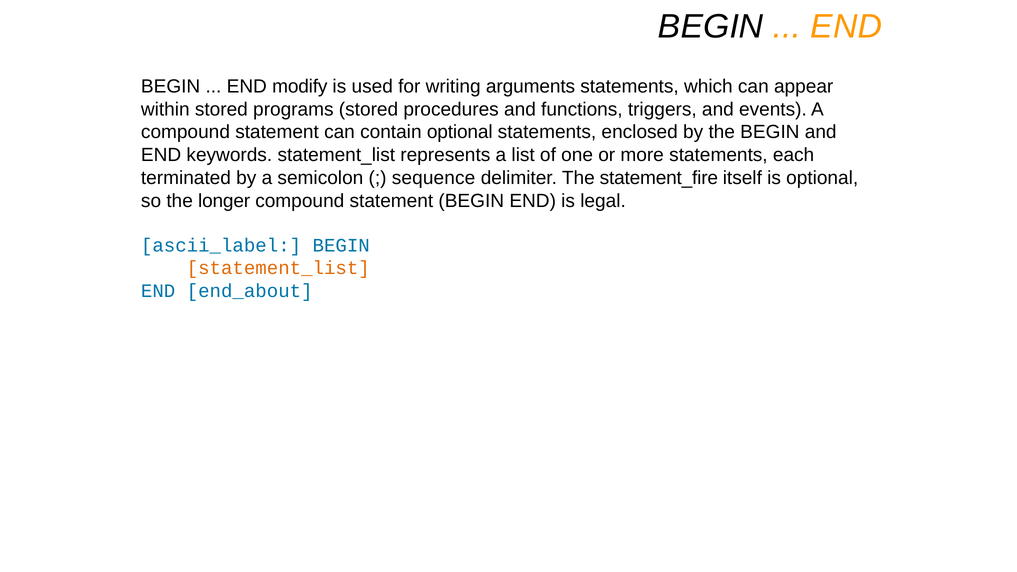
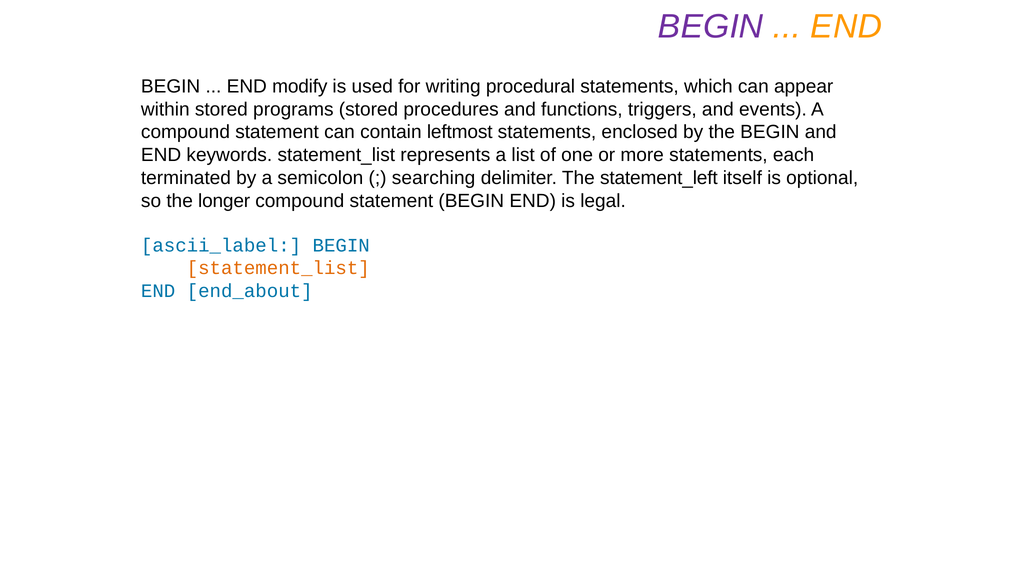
BEGIN at (711, 26) colour: black -> purple
arguments: arguments -> procedural
contain optional: optional -> leftmost
sequence: sequence -> searching
statement_fire: statement_fire -> statement_left
